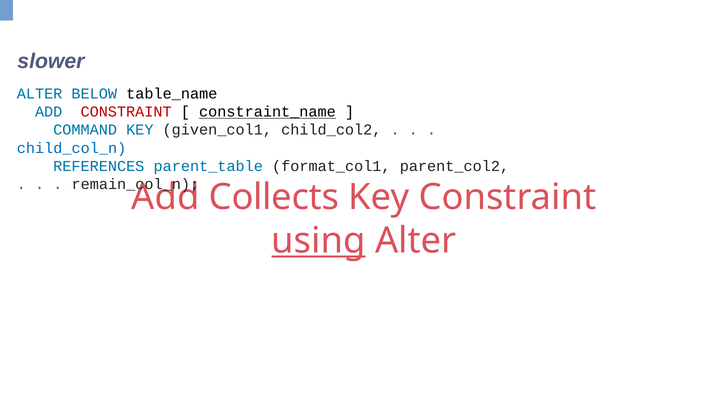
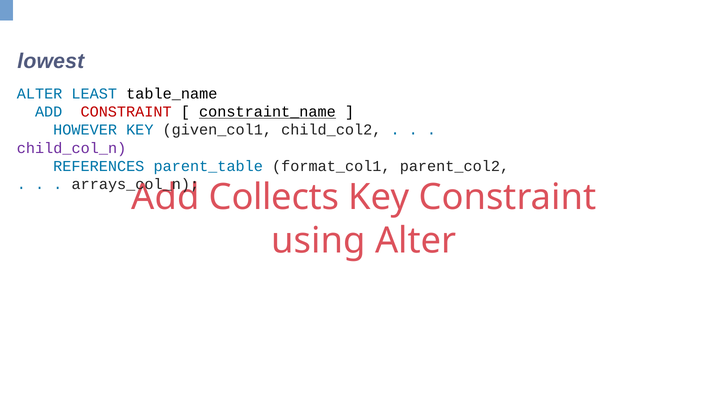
slower: slower -> lowest
BELOW: BELOW -> LEAST
COMMAND: COMMAND -> HOWEVER
child_col_n colour: blue -> purple
remain_col_n: remain_col_n -> arrays_col_n
using underline: present -> none
